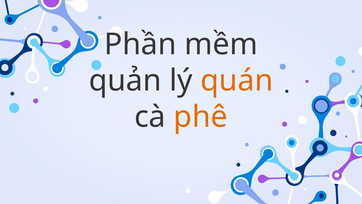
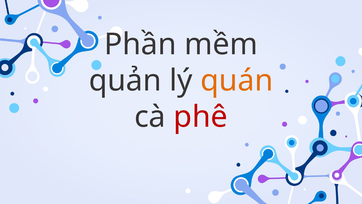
phê colour: orange -> red
